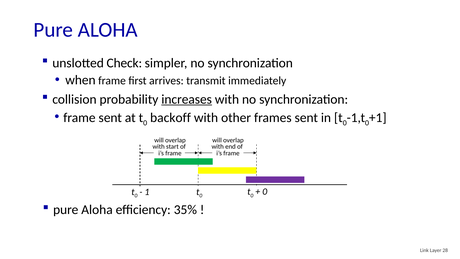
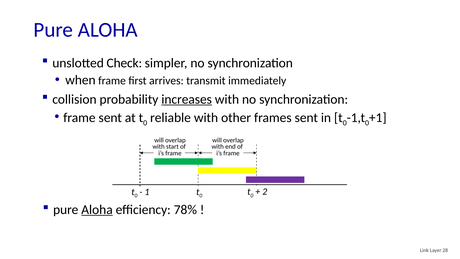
backoff: backoff -> reliable
0 at (265, 192): 0 -> 2
Aloha at (97, 209) underline: none -> present
35%: 35% -> 78%
